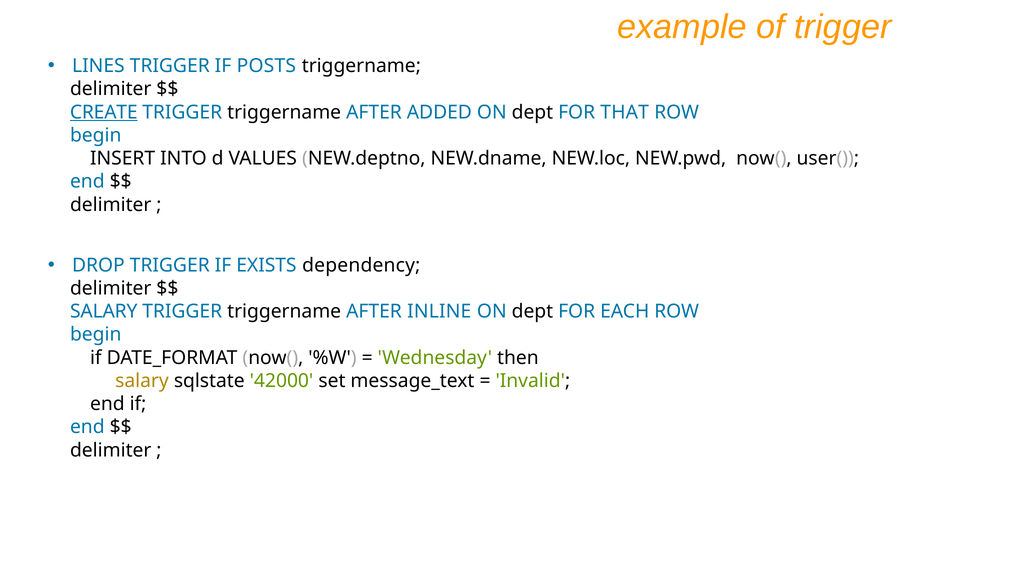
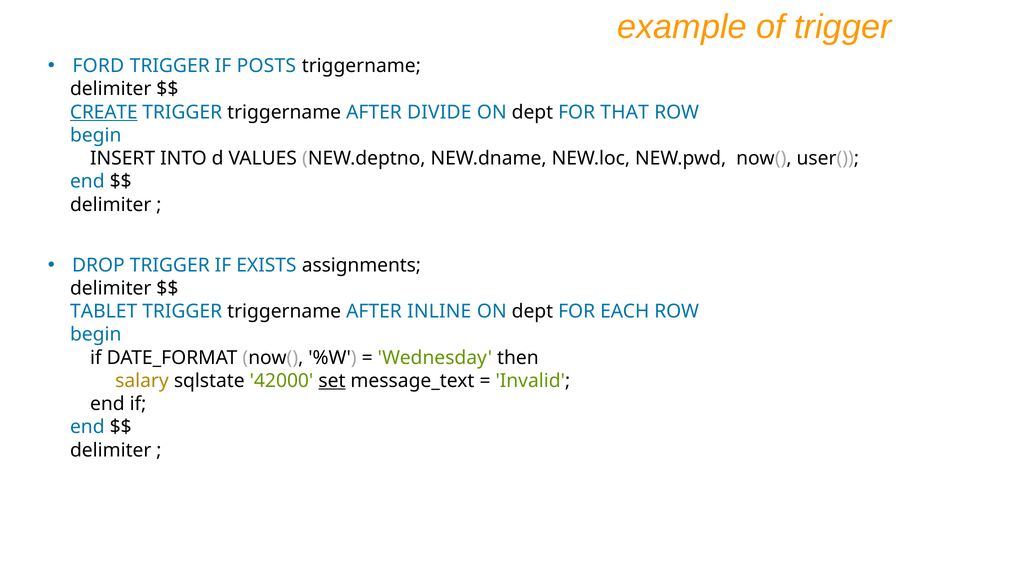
LINES: LINES -> FORD
ADDED: ADDED -> DIVIDE
dependency: dependency -> assignments
SALARY at (104, 312): SALARY -> TABLET
set underline: none -> present
